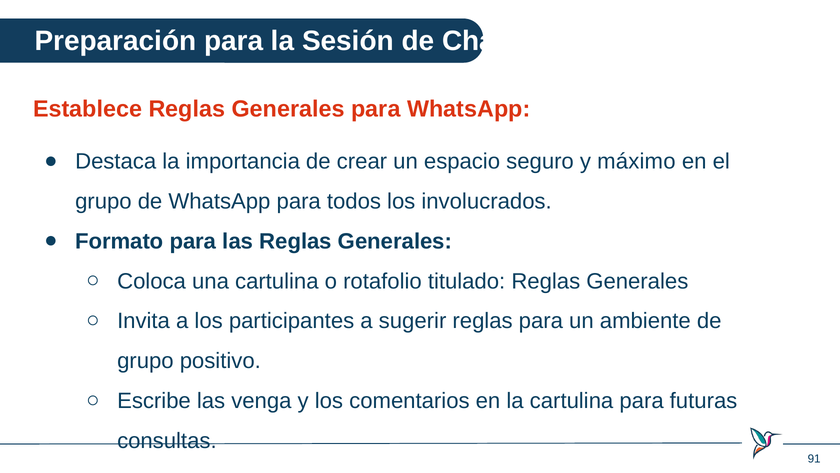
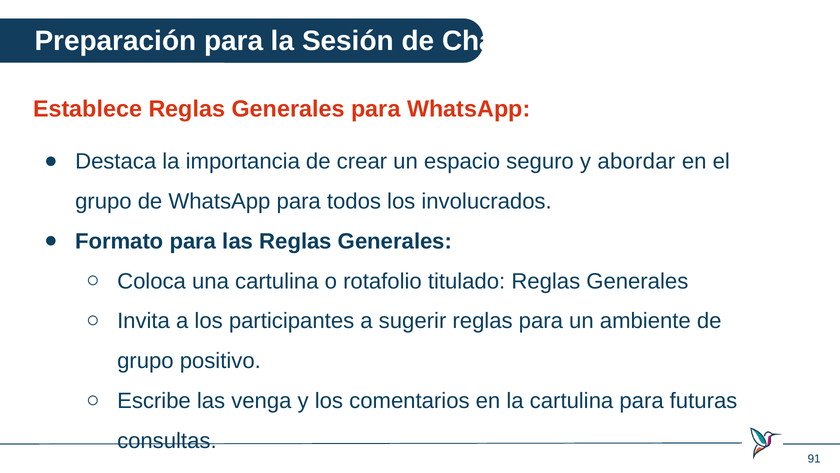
máximo: máximo -> abordar
